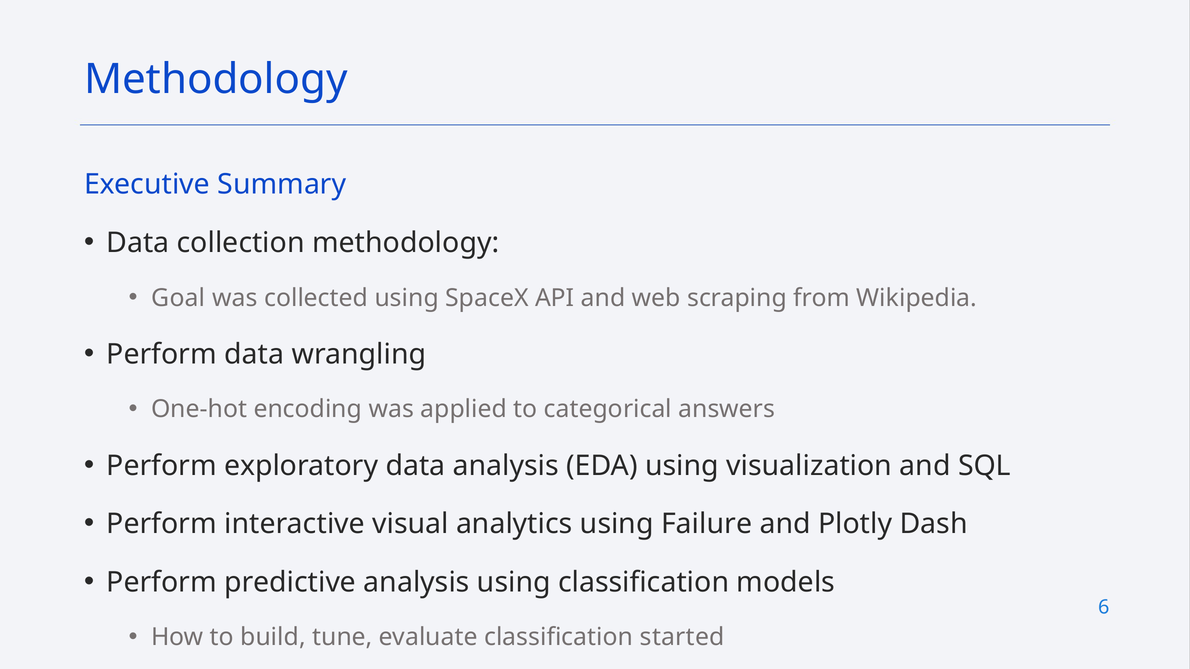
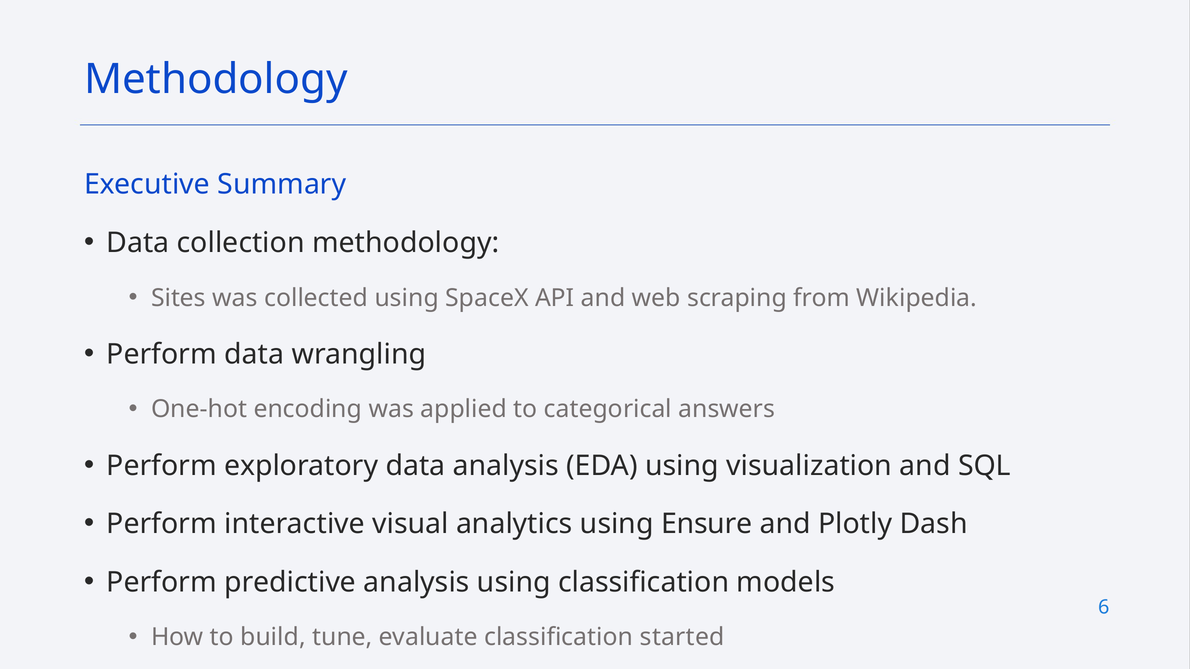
Goal: Goal -> Sites
Failure: Failure -> Ensure
